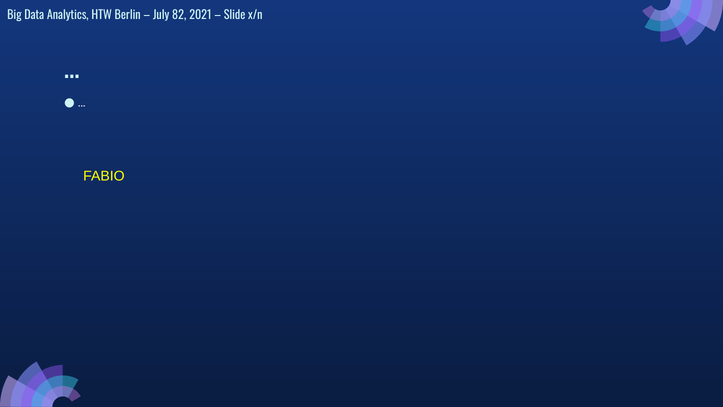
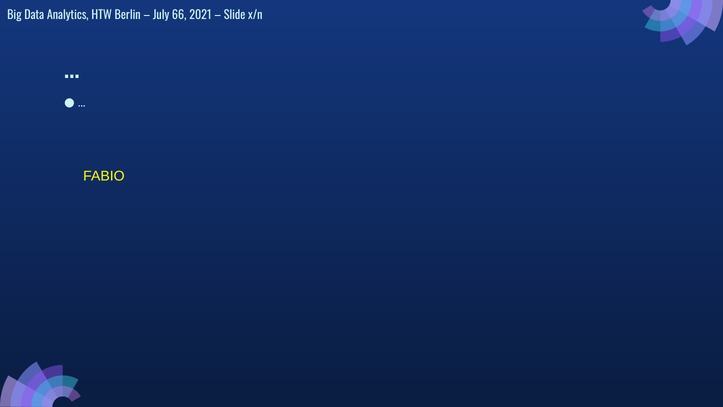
82: 82 -> 66
